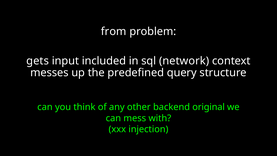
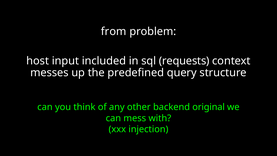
gets: gets -> host
network: network -> requests
